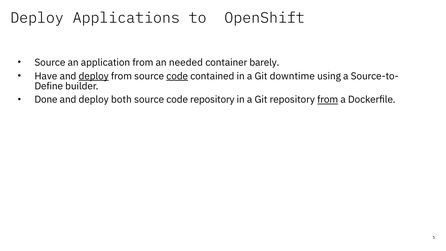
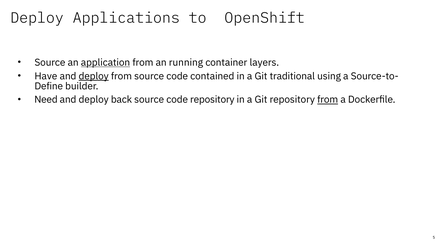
application underline: none -> present
needed: needed -> running
barely: barely -> layers
code at (177, 76) underline: present -> none
downtime: downtime -> traditional
Done: Done -> Need
both: both -> back
